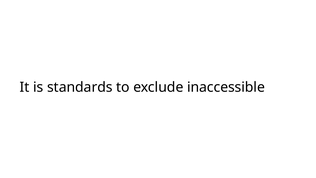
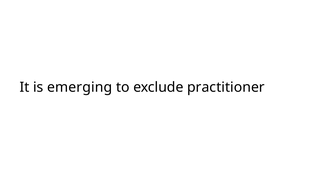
standards: standards -> emerging
inaccessible: inaccessible -> practitioner
